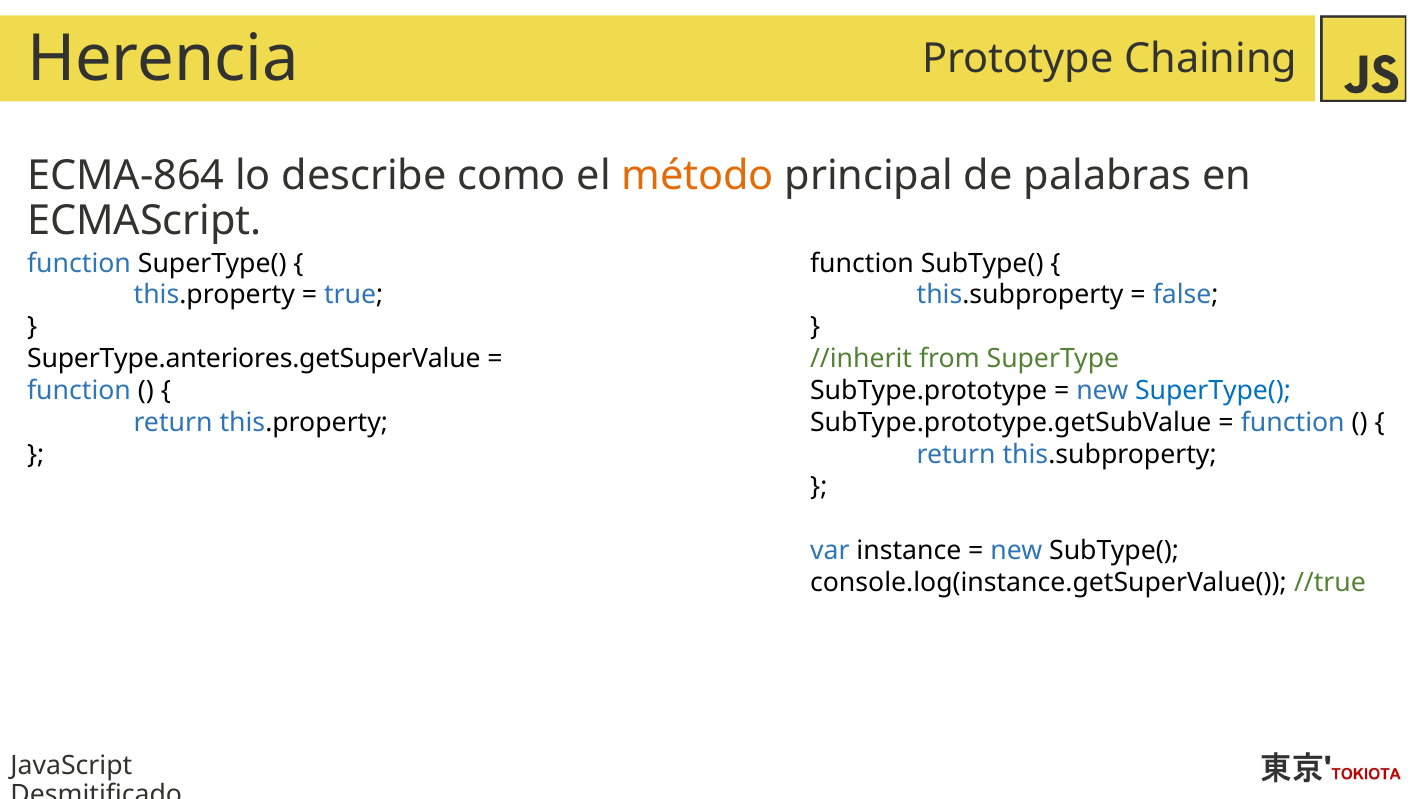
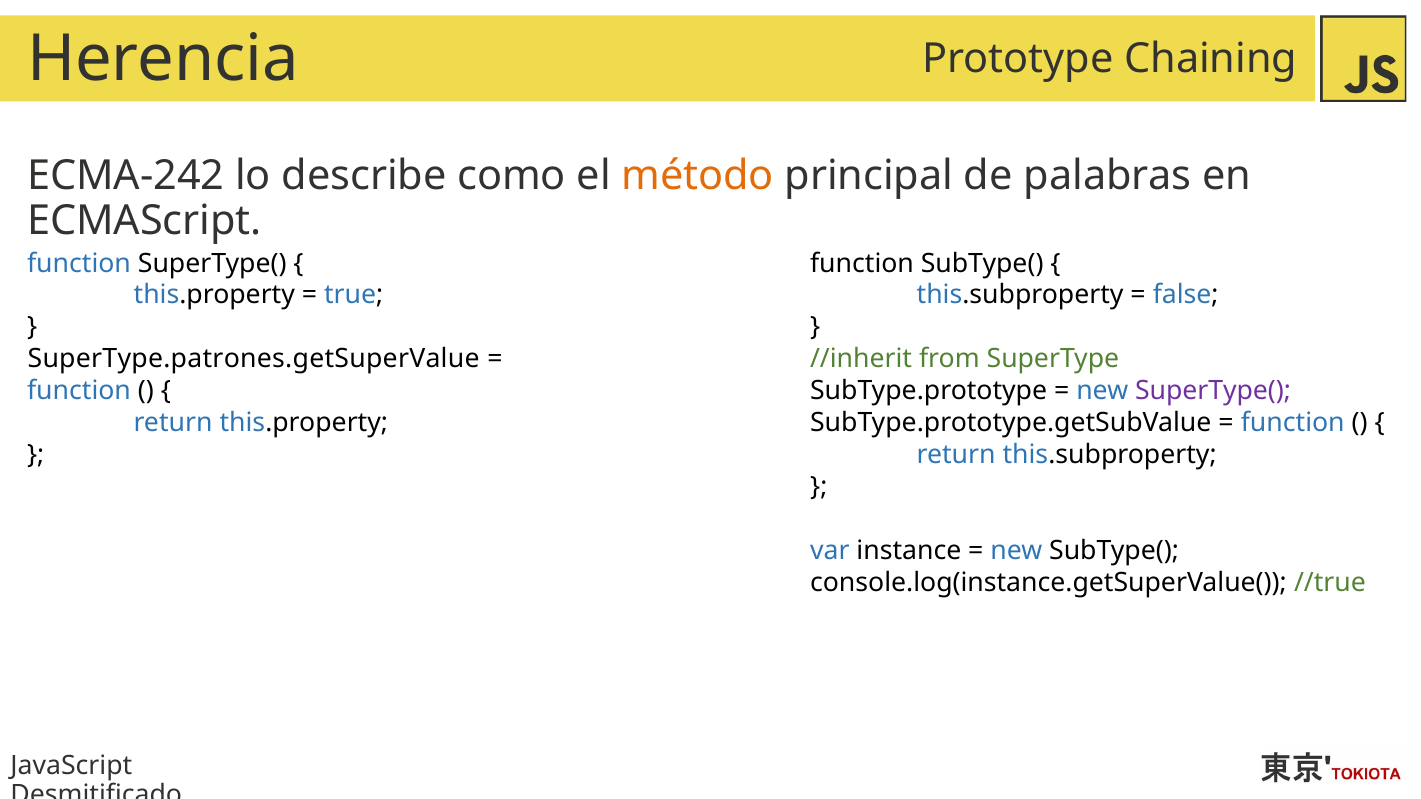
ECMA-864: ECMA-864 -> ECMA-242
SuperType.anteriores.getSuperValue: SuperType.anteriores.getSuperValue -> SuperType.patrones.getSuperValue
SuperType( at (1213, 391) colour: blue -> purple
